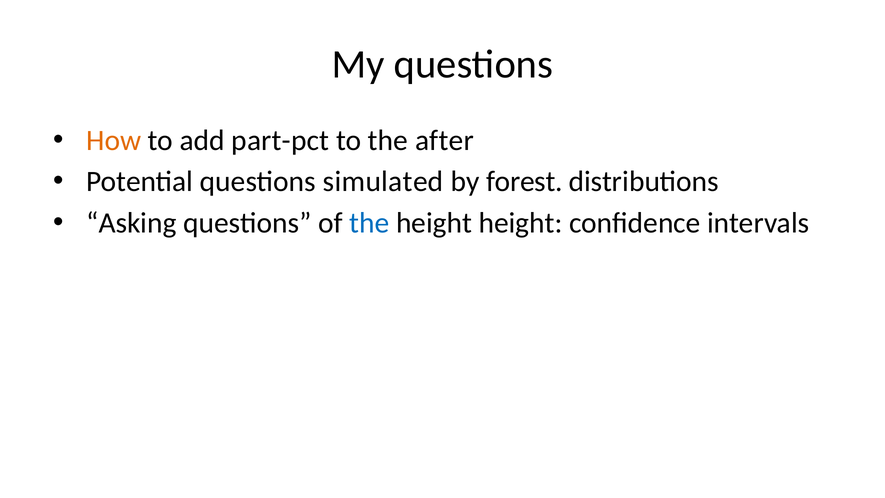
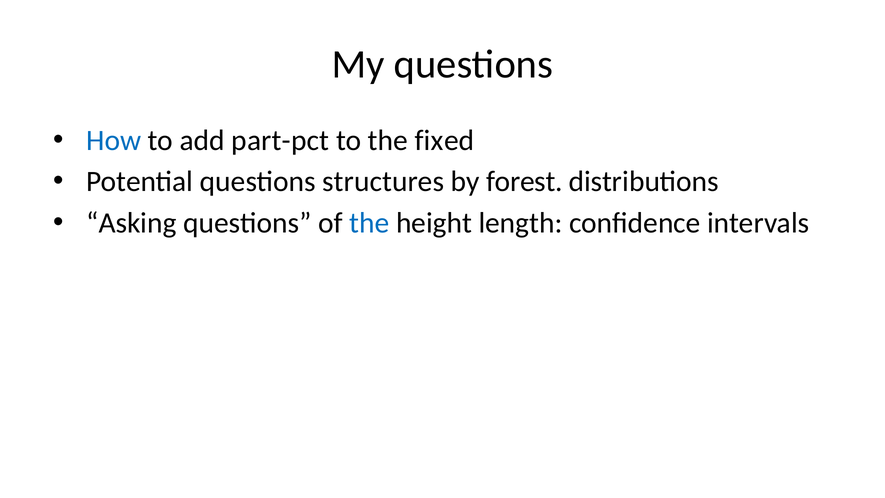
How colour: orange -> blue
after: after -> fixed
simulated: simulated -> structures
height height: height -> length
